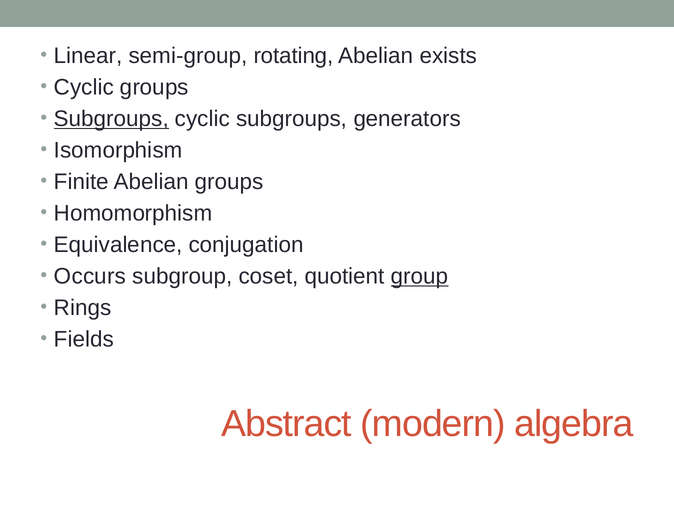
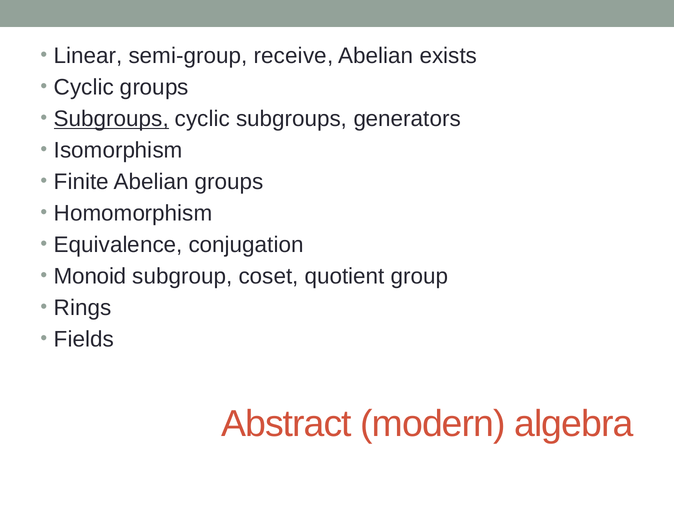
rotating: rotating -> receive
Occurs: Occurs -> Monoid
group underline: present -> none
